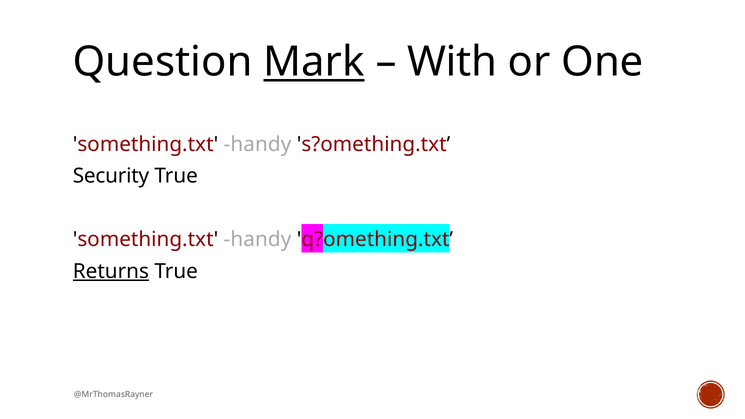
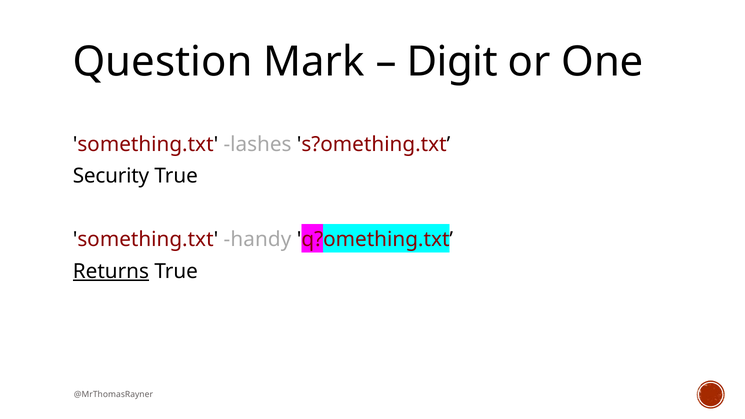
Mark underline: present -> none
With: With -> Digit
handy at (257, 144): handy -> lashes
